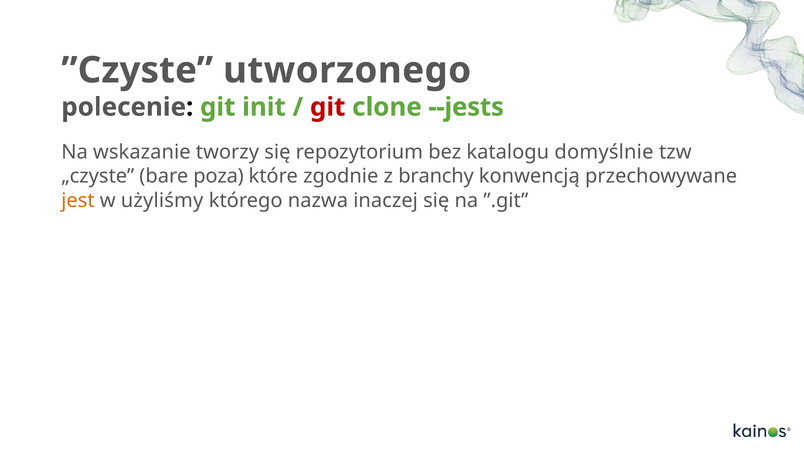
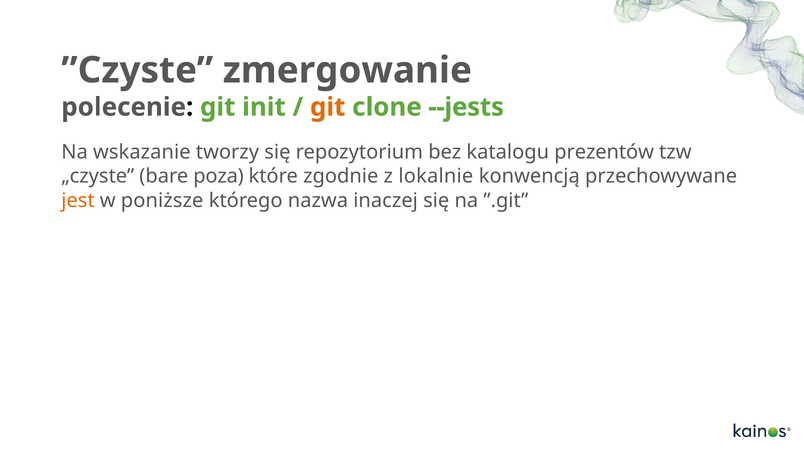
utworzonego: utworzonego -> zmergowanie
git at (328, 107) colour: red -> orange
domyślnie: domyślnie -> prezentów
branchy: branchy -> lokalnie
użyliśmy: użyliśmy -> poniższe
